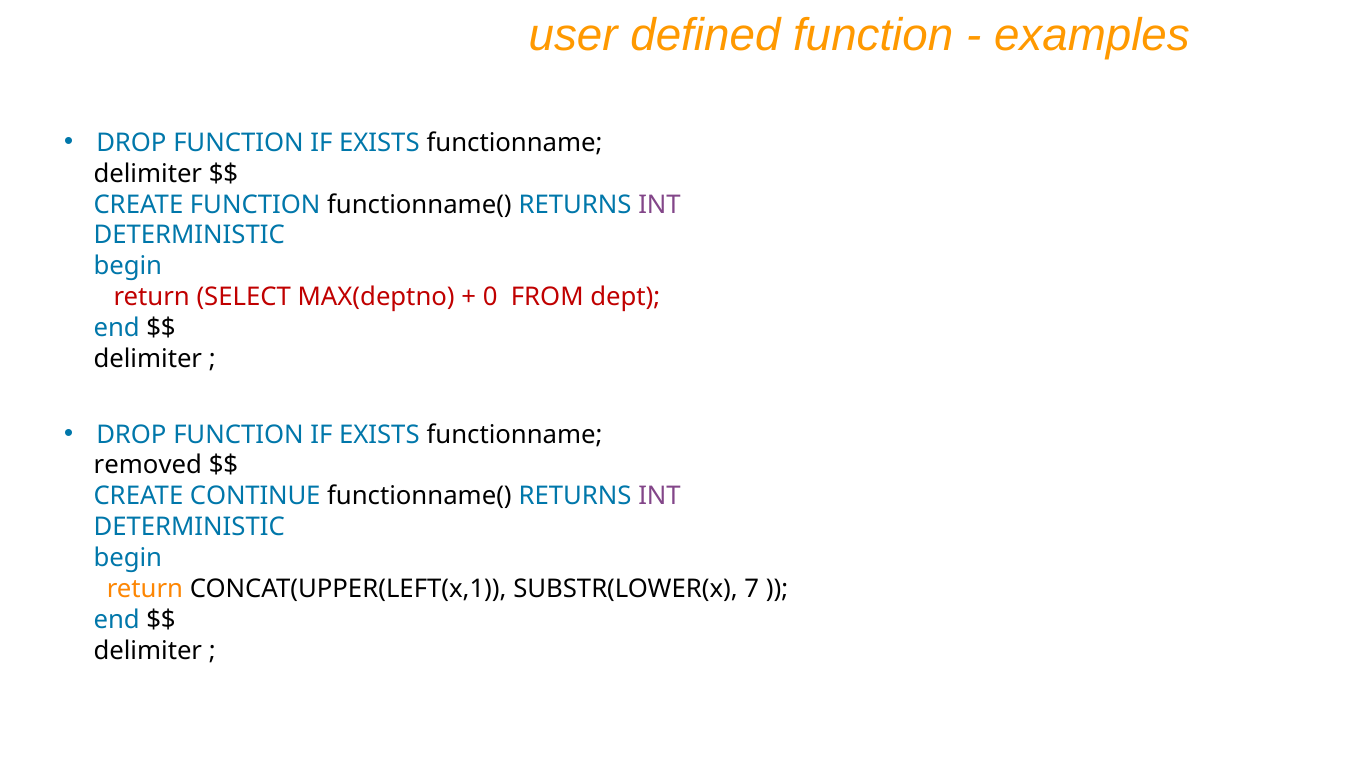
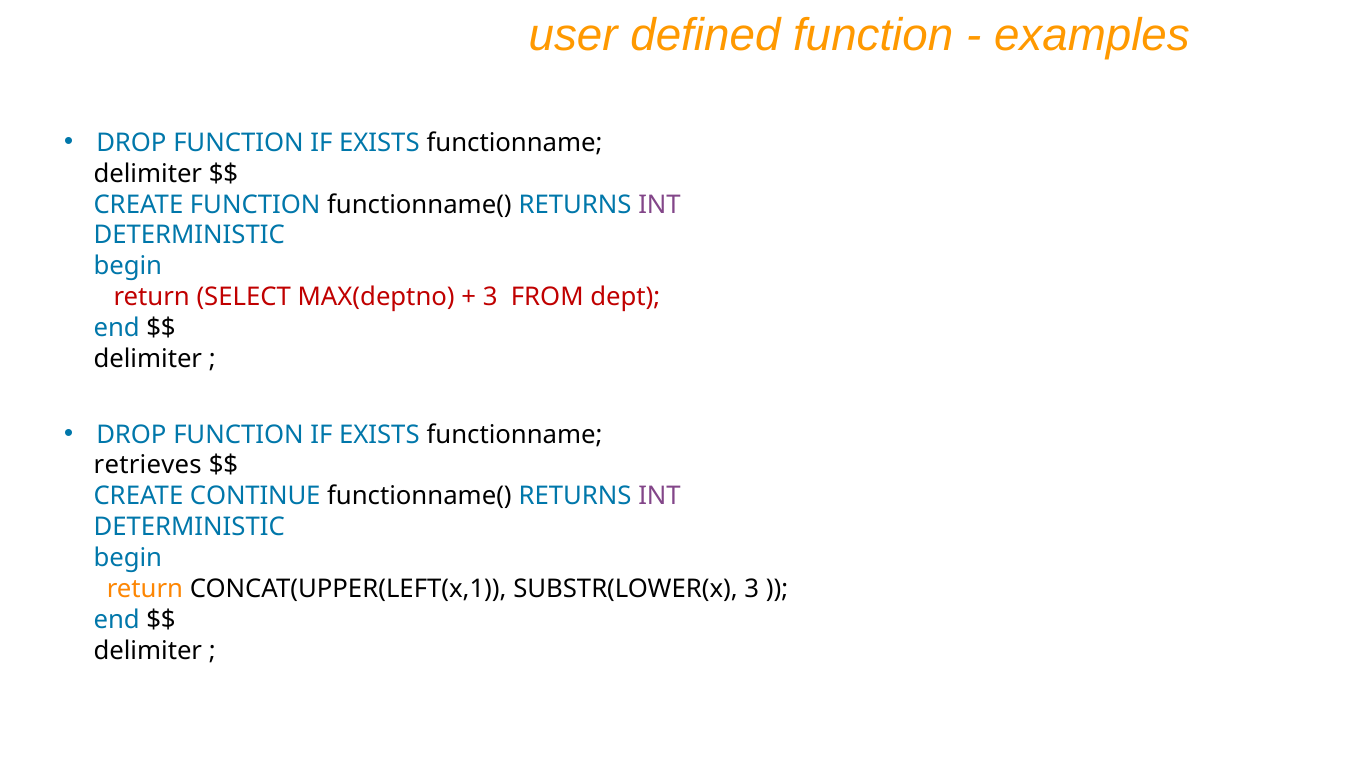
0 at (490, 297): 0 -> 3
removed: removed -> retrieves
SUBSTR(LOWER(x 7: 7 -> 3
